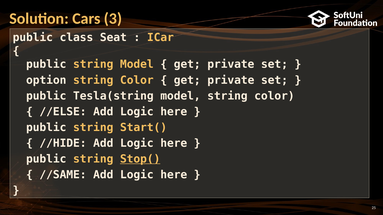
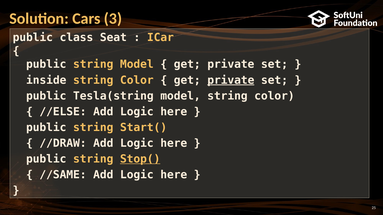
option: option -> inside
private at (231, 80) underline: none -> present
//HIDE: //HIDE -> //DRAW
